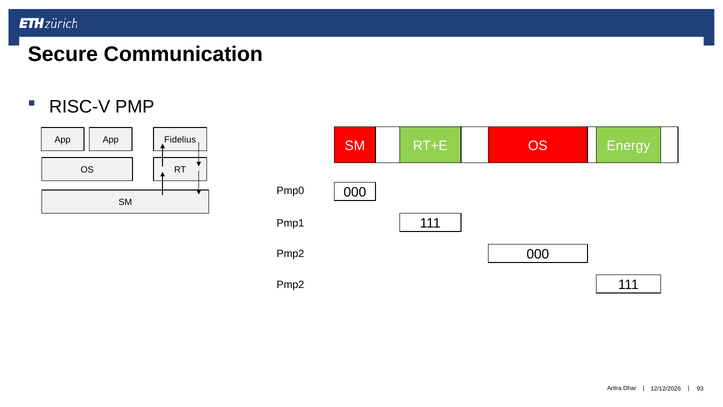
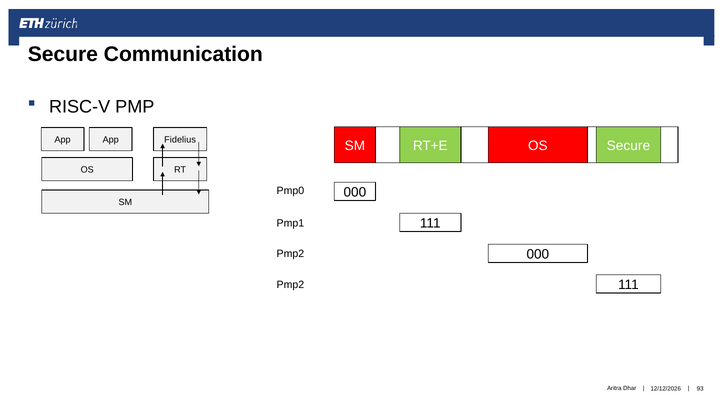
OS Energy: Energy -> Secure
